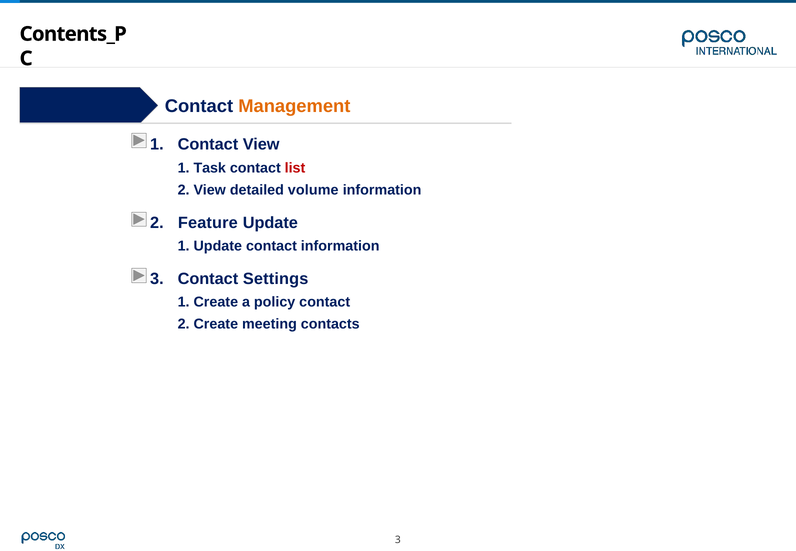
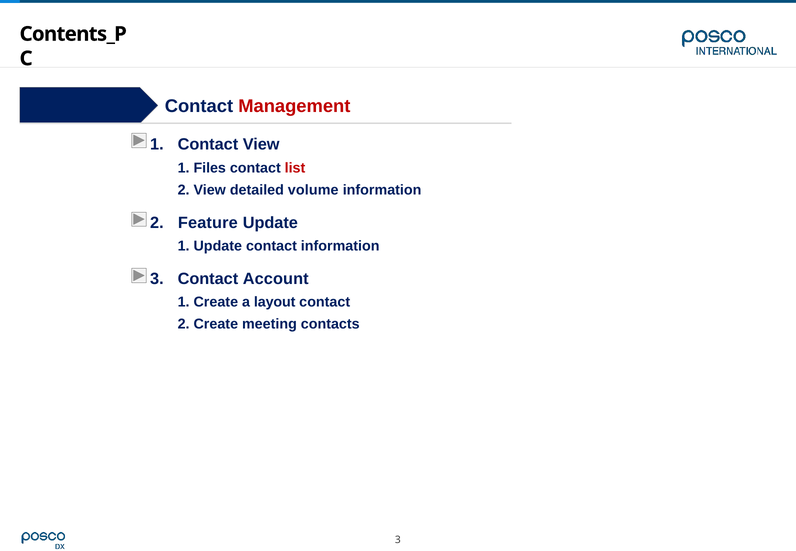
Management colour: orange -> red
Task: Task -> Files
Settings: Settings -> Account
policy: policy -> layout
